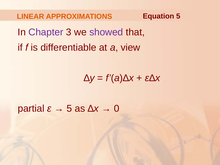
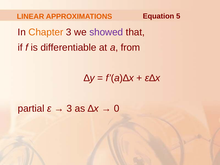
Chapter colour: purple -> orange
view: view -> from
5 at (69, 108): 5 -> 3
